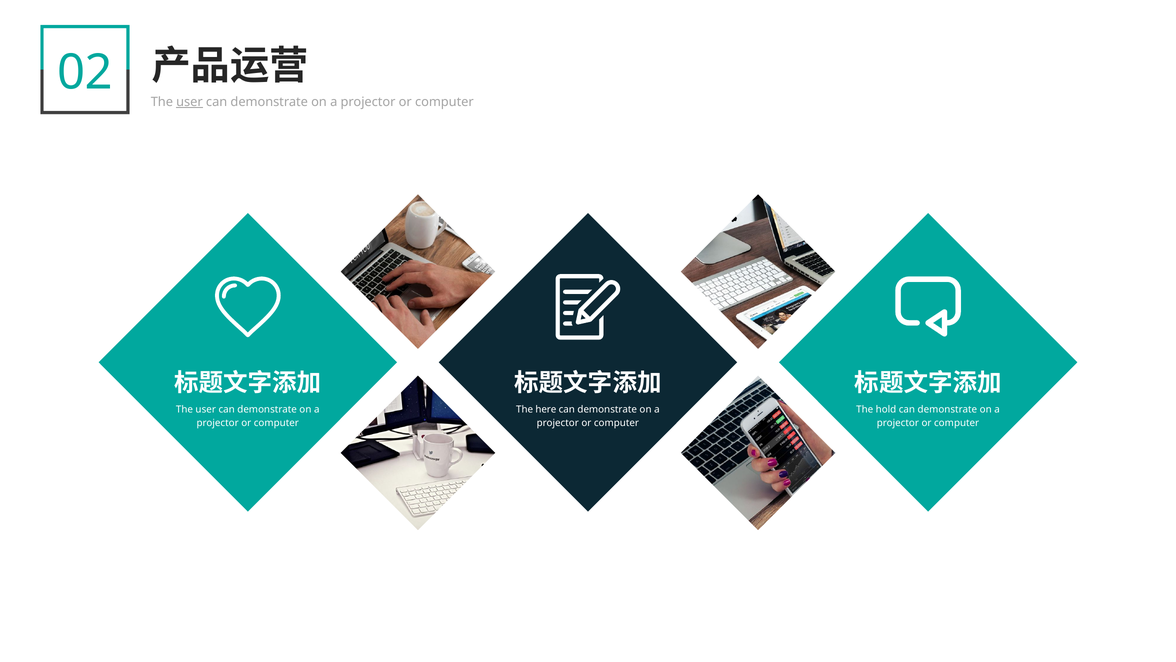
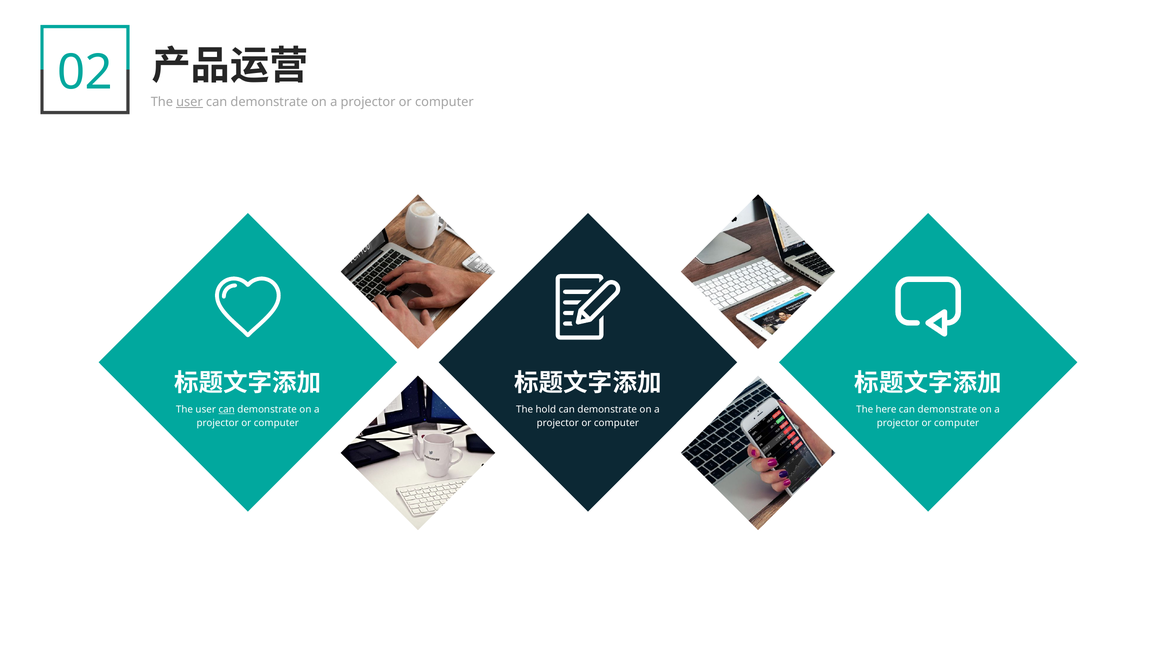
can at (227, 409) underline: none -> present
here: here -> hold
hold: hold -> here
